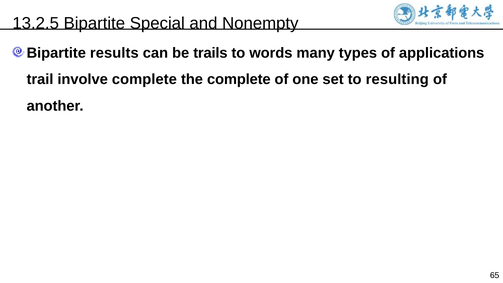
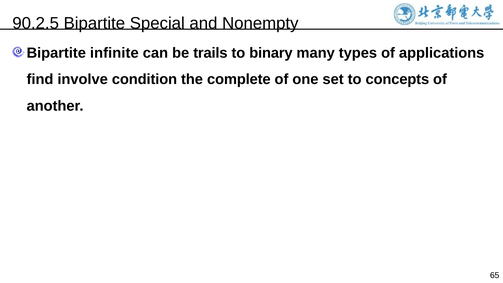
13.2.5: 13.2.5 -> 90.2.5
results: results -> infinite
words: words -> binary
trail: trail -> find
involve complete: complete -> condition
resulting: resulting -> concepts
